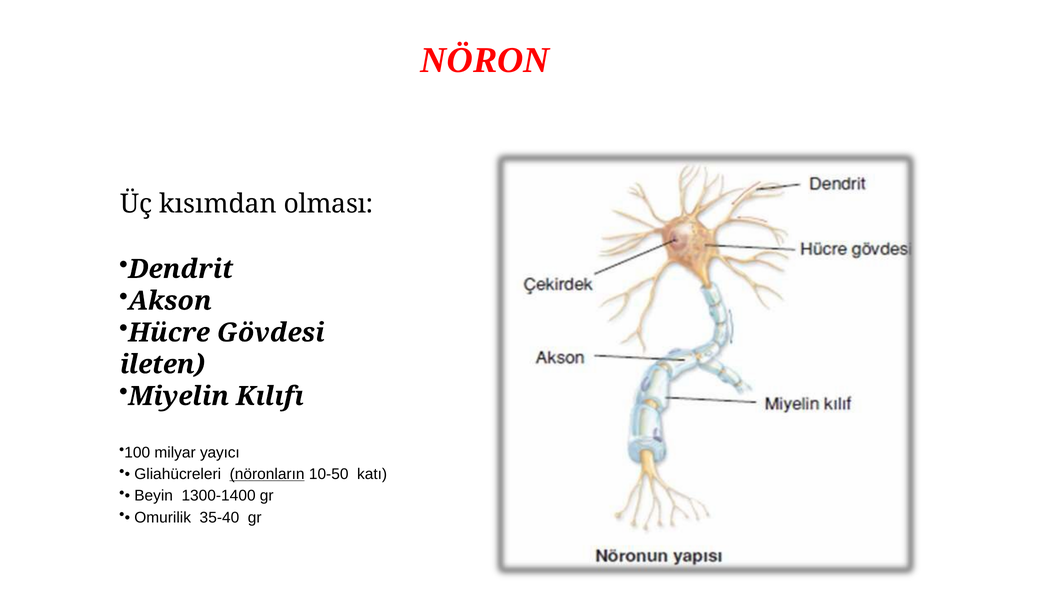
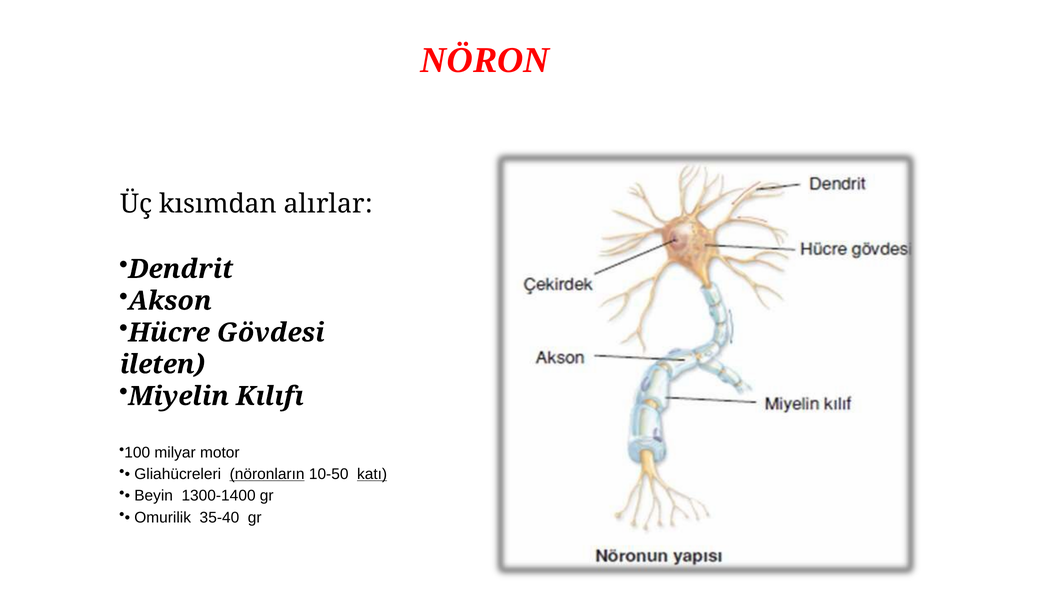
olması: olması -> alırlar
yayıcı: yayıcı -> motor
katı underline: none -> present
